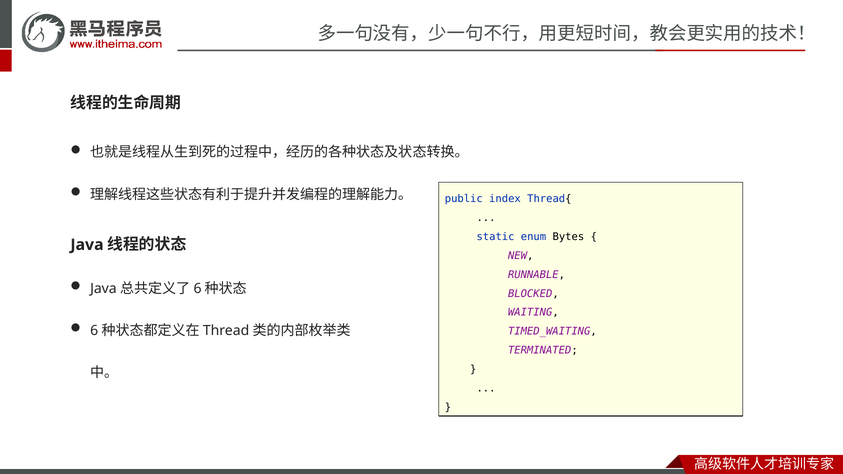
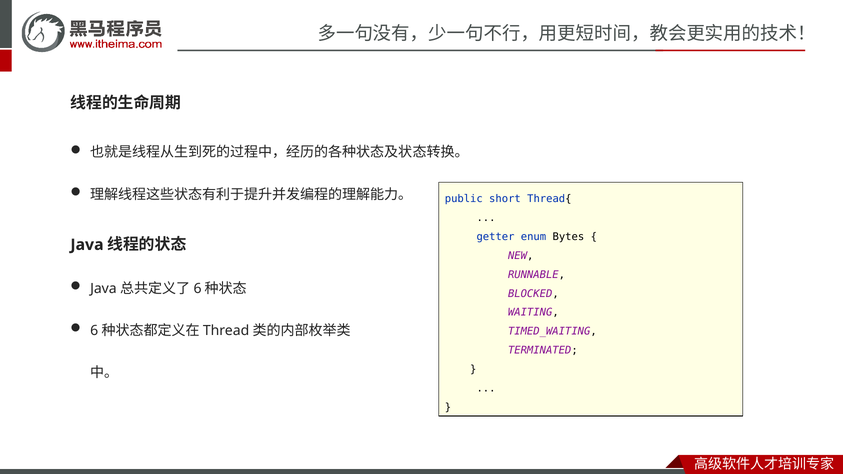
index: index -> short
static: static -> getter
